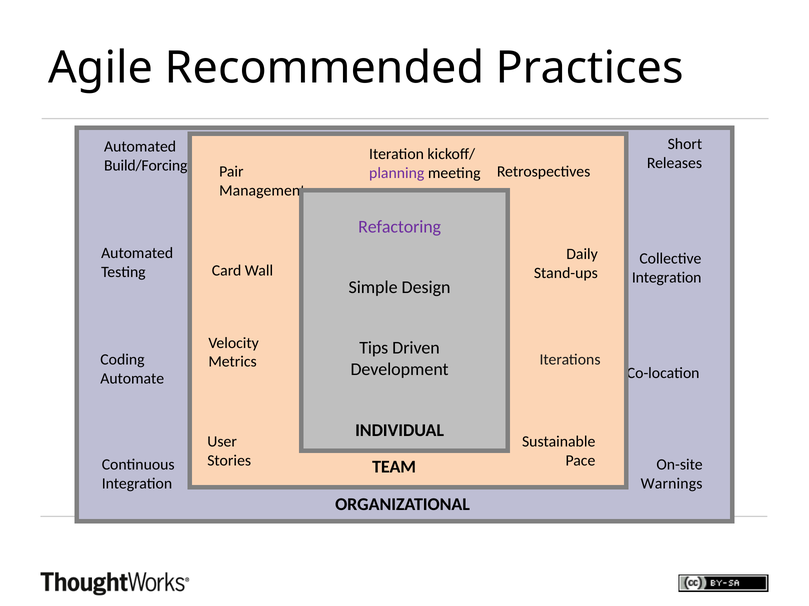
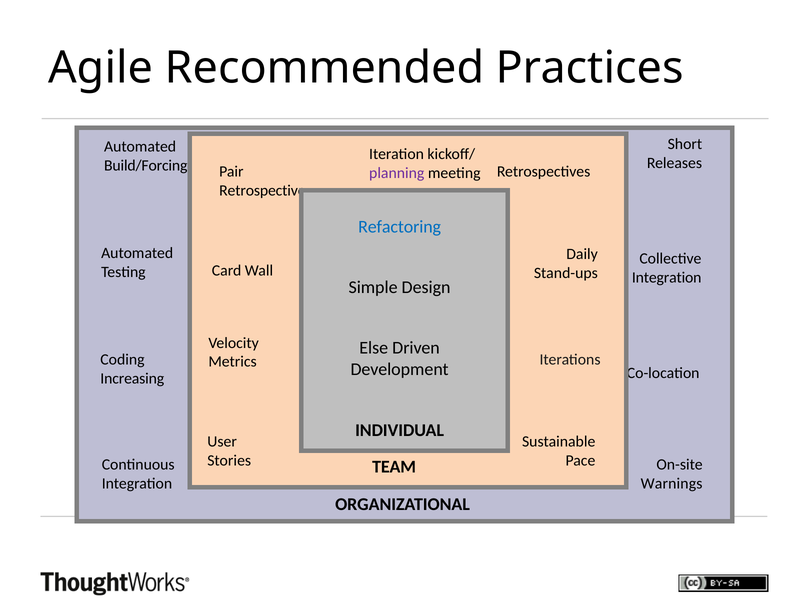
Management: Management -> Retrospective
Refactoring colour: purple -> blue
Tips: Tips -> Else
Automate: Automate -> Increasing
